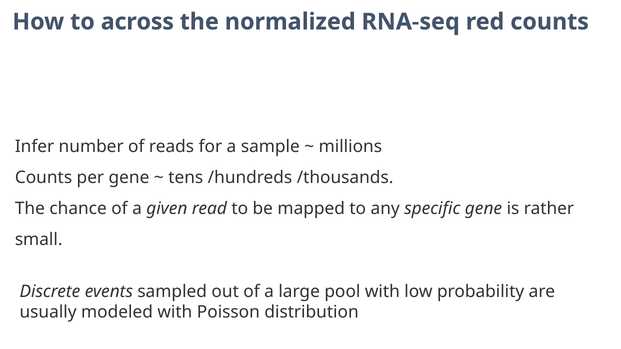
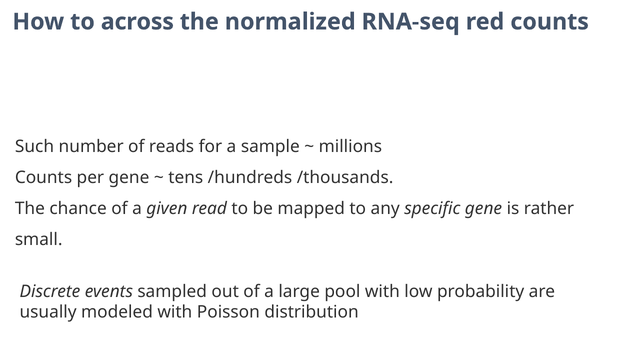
Infer: Infer -> Such
